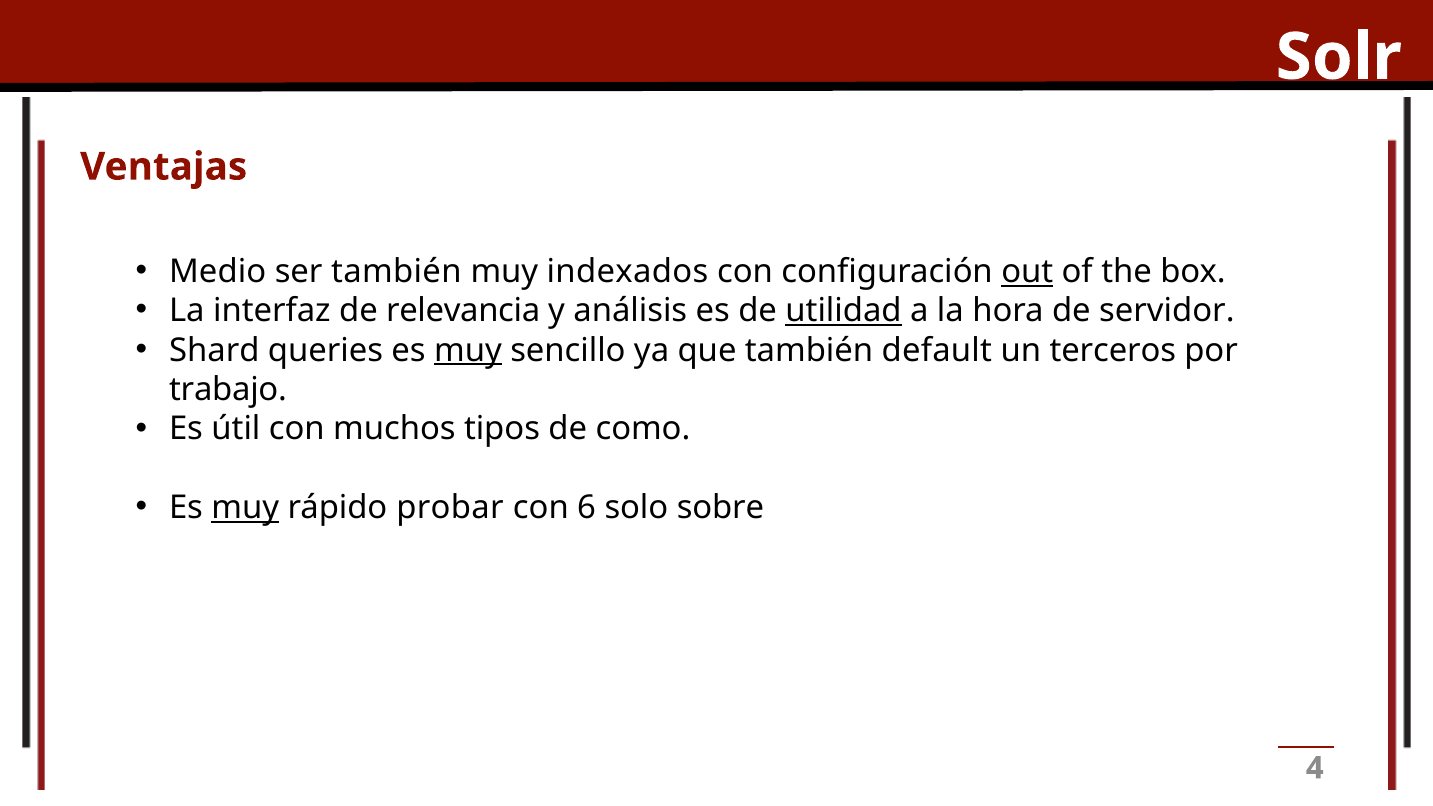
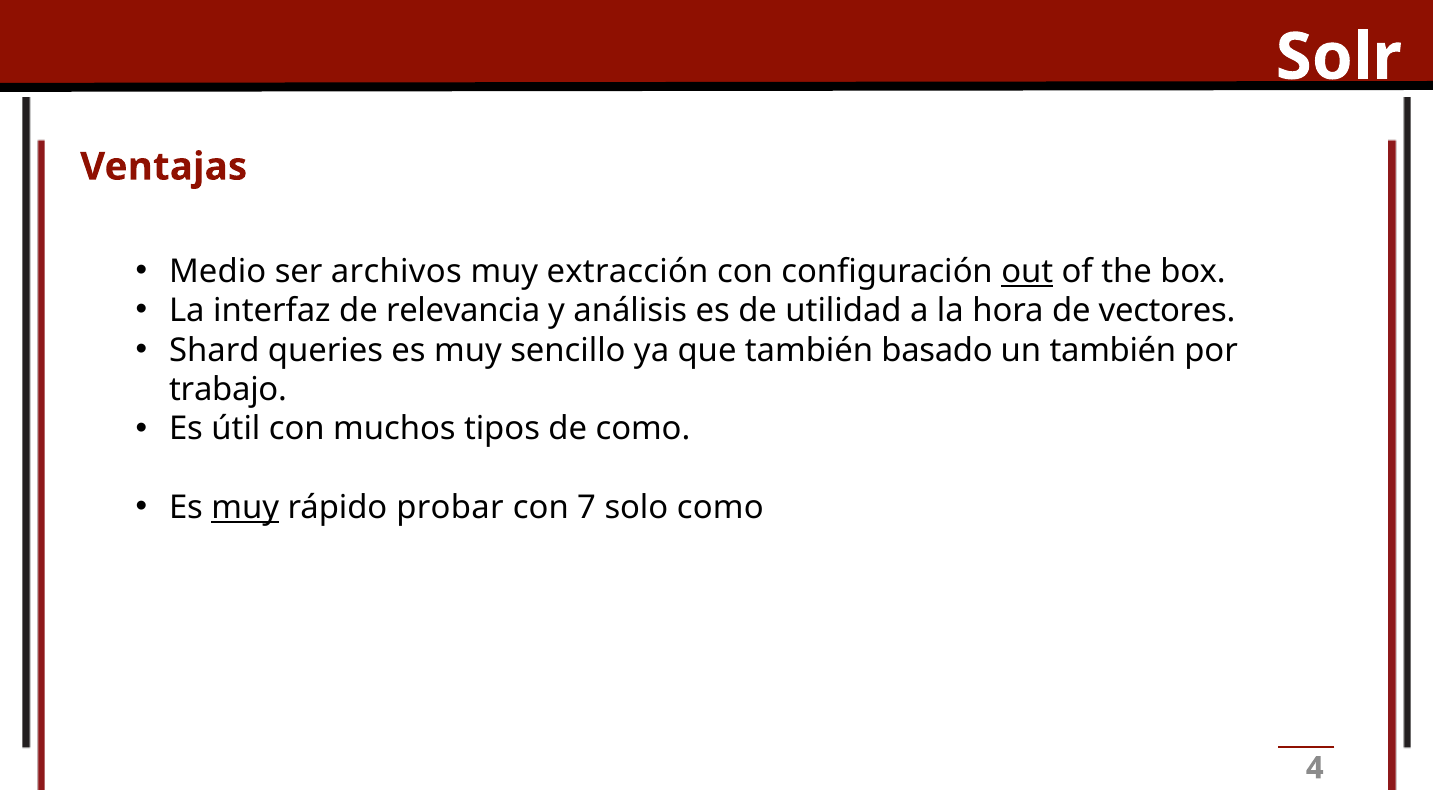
ser también: también -> archivos
indexados: indexados -> extracción
utilidad underline: present -> none
servidor: servidor -> vectores
muy at (468, 350) underline: present -> none
default: default -> basado
un terceros: terceros -> también
6: 6 -> 7
solo sobre: sobre -> como
